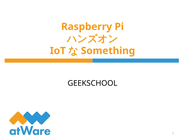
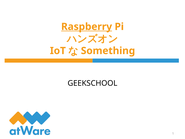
Raspberry underline: none -> present
